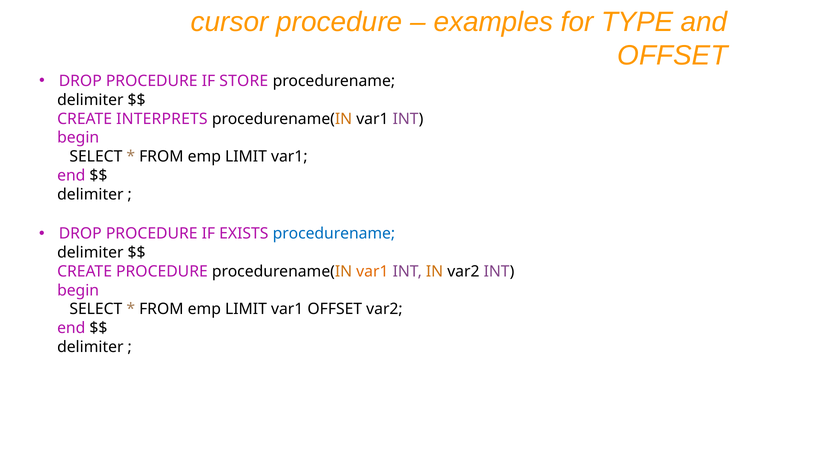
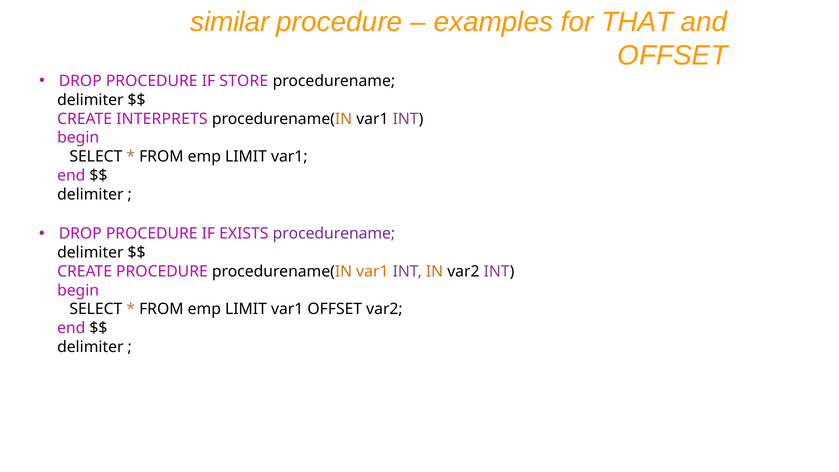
cursor: cursor -> similar
TYPE: TYPE -> THAT
procedurename at (334, 234) colour: blue -> purple
